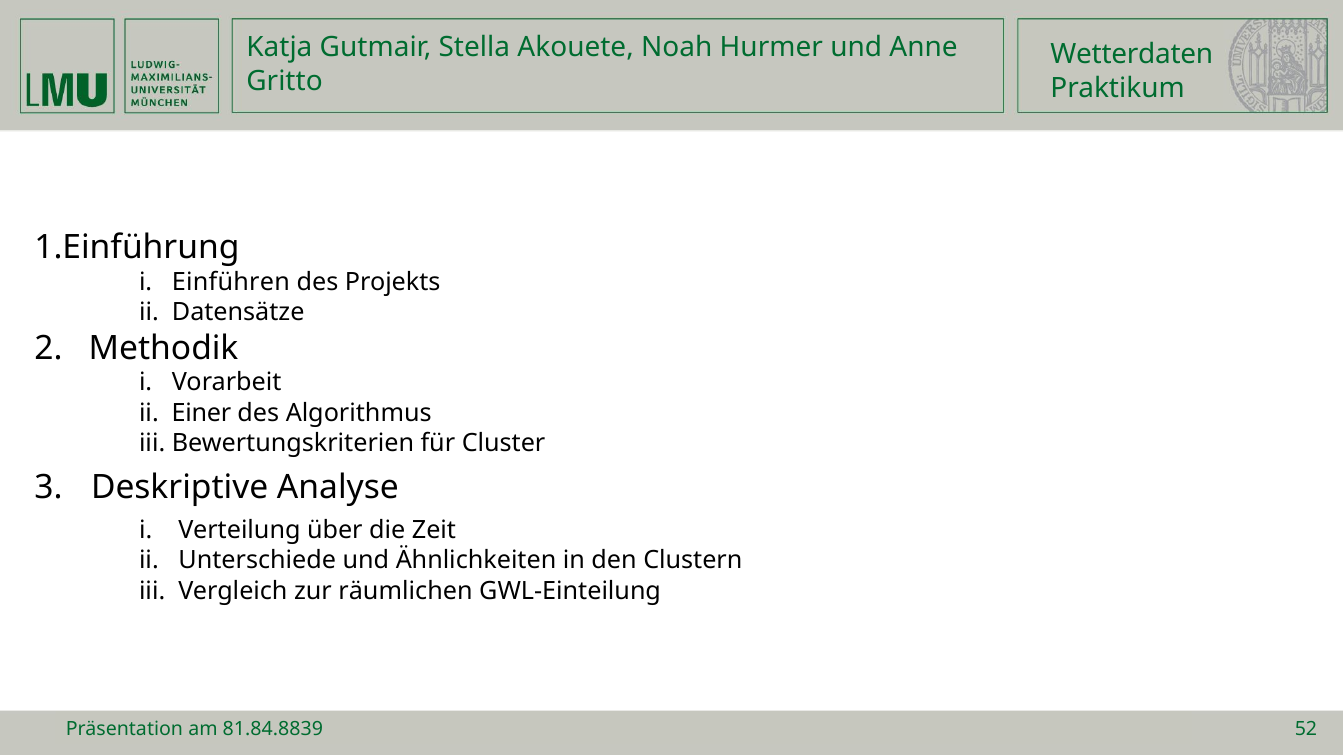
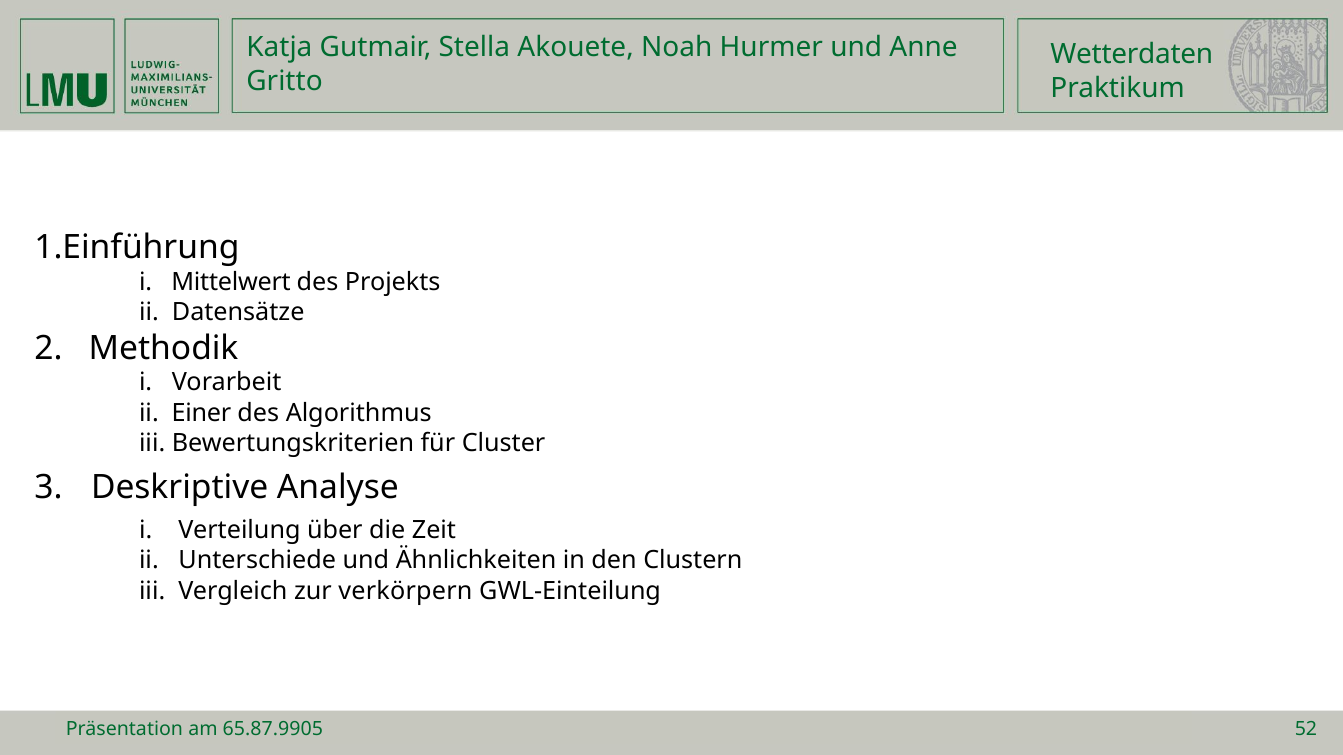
Einführen: Einführen -> Mittelwert
räumlichen: räumlichen -> verkörpern
81.84.8839: 81.84.8839 -> 65.87.9905
